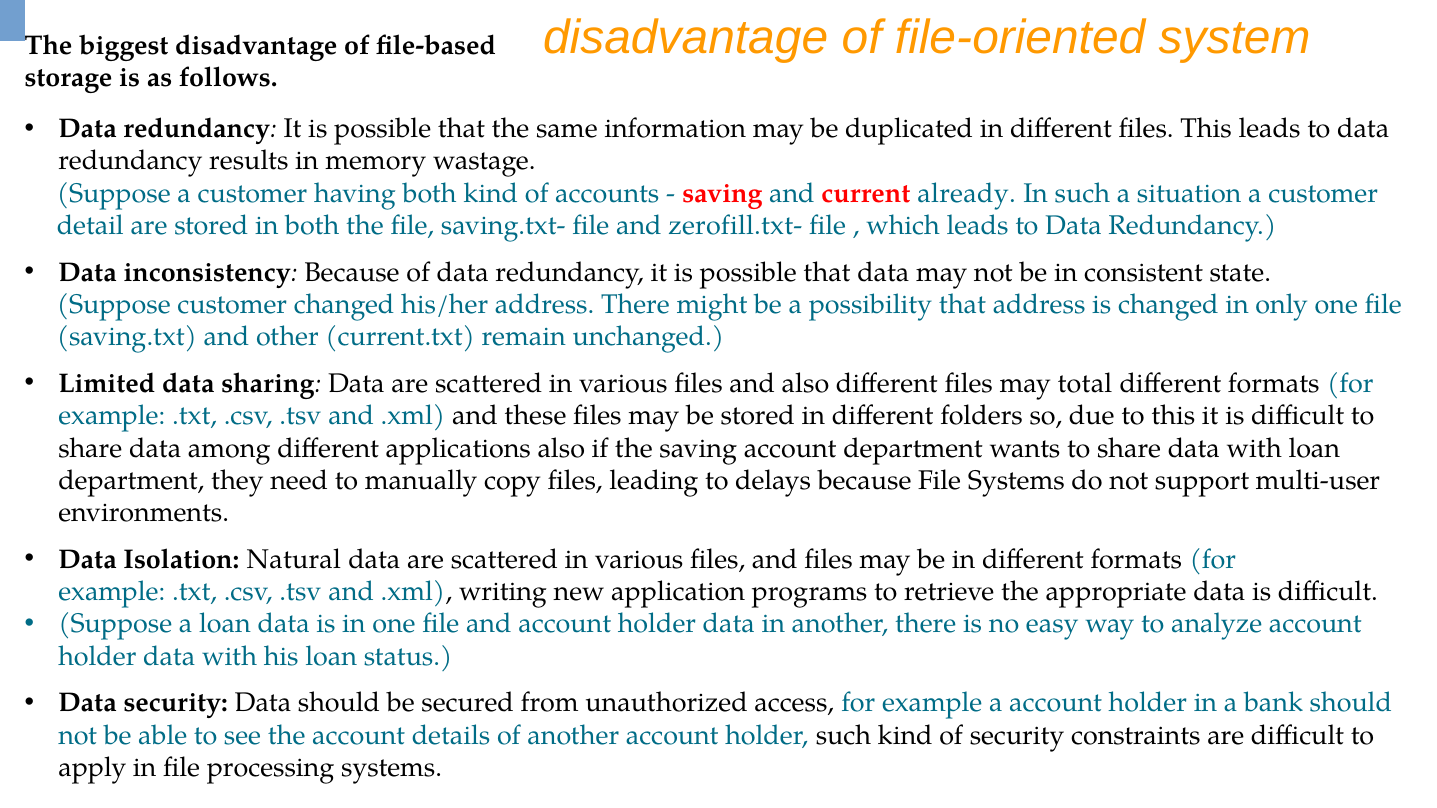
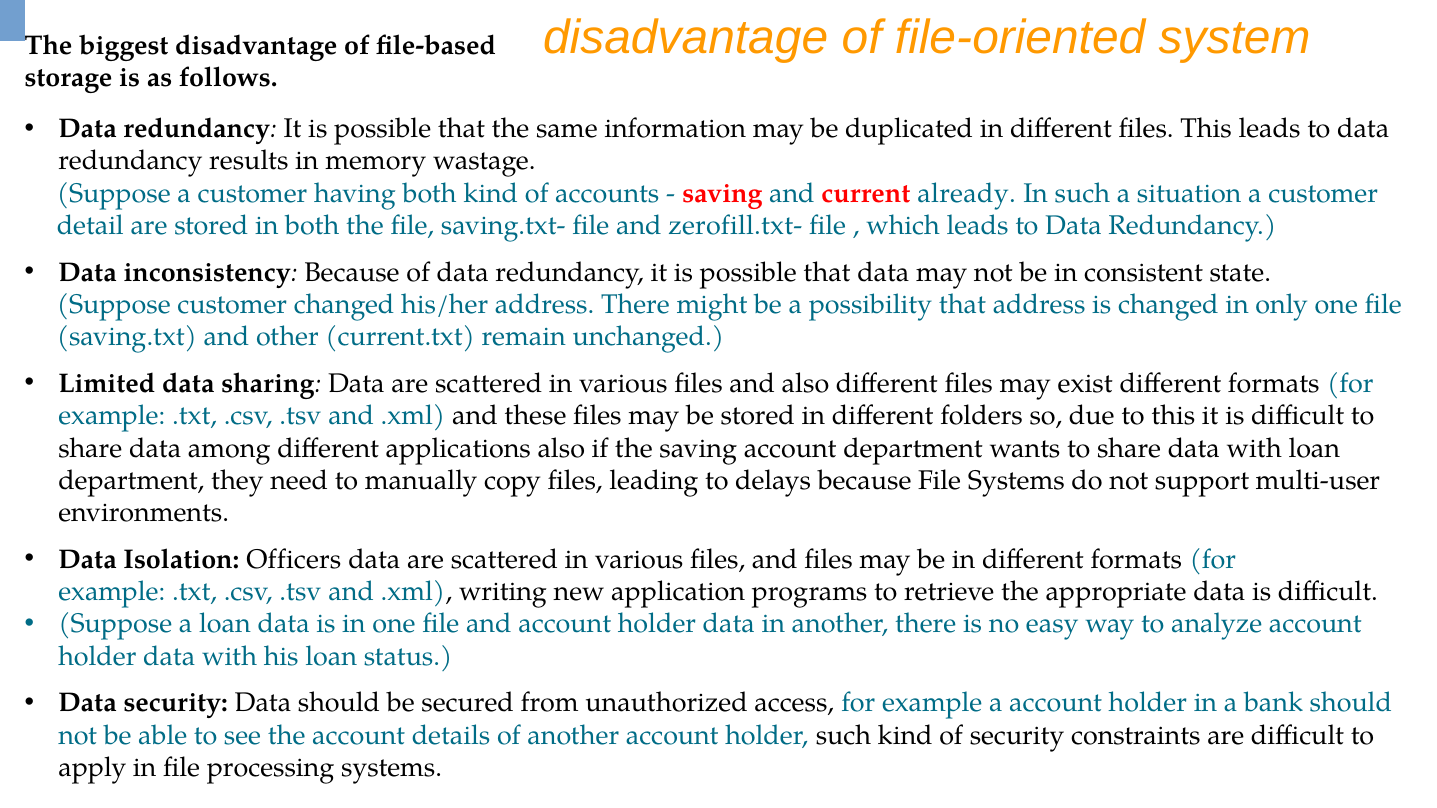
total: total -> exist
Natural: Natural -> Officers
